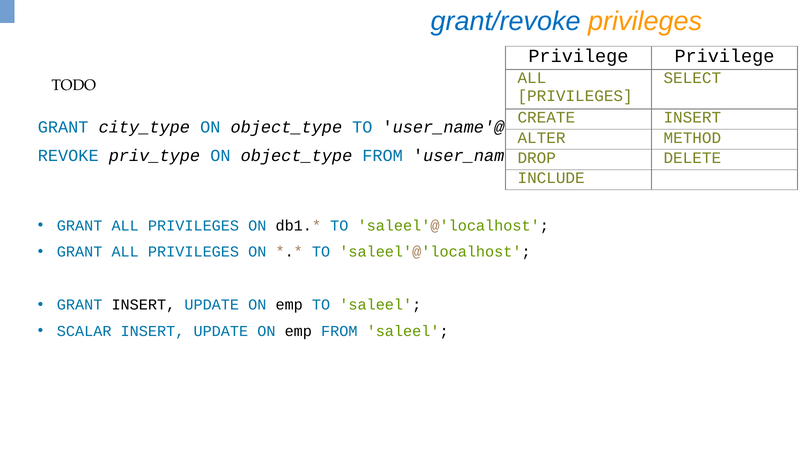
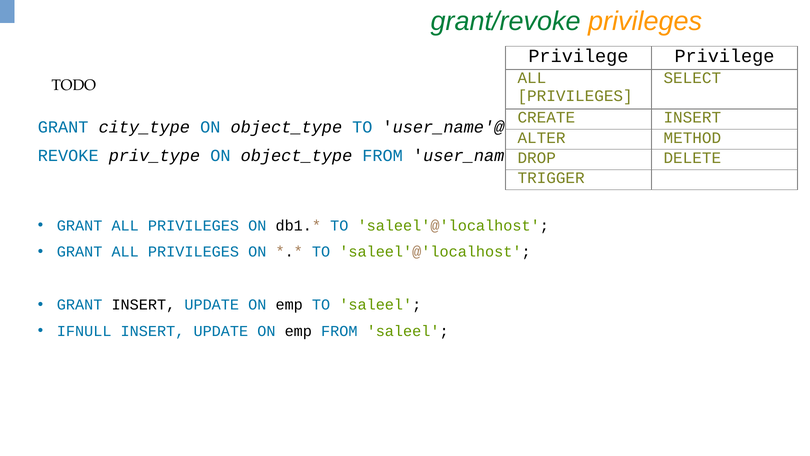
grant/revoke colour: blue -> green
INCLUDE: INCLUDE -> TRIGGER
SCALAR: SCALAR -> IFNULL
